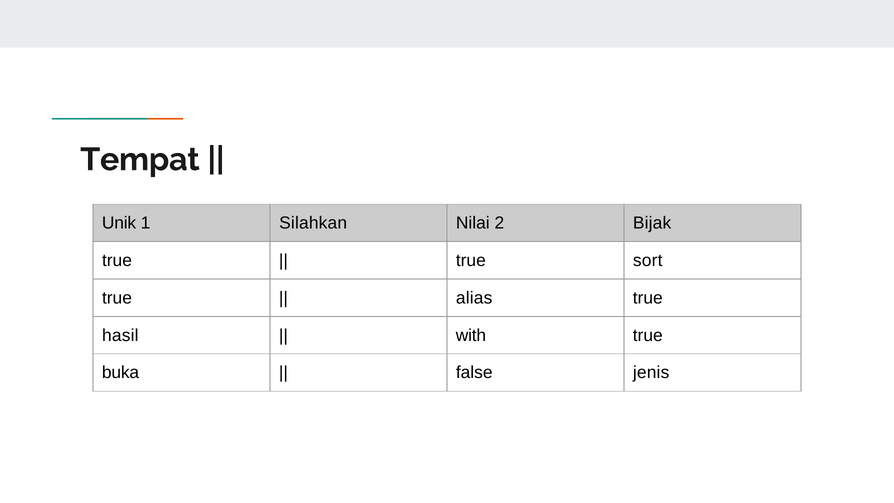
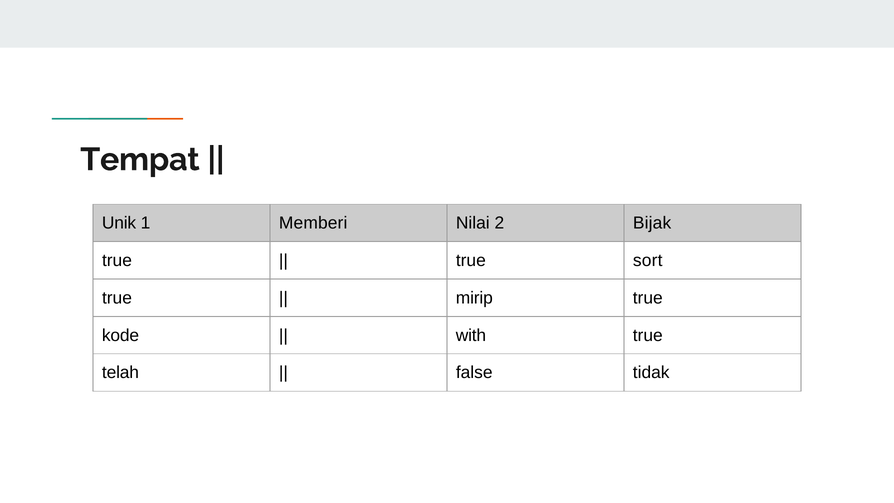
Silahkan: Silahkan -> Memberi
alias: alias -> mirip
hasil: hasil -> kode
buka: buka -> telah
jenis: jenis -> tidak
